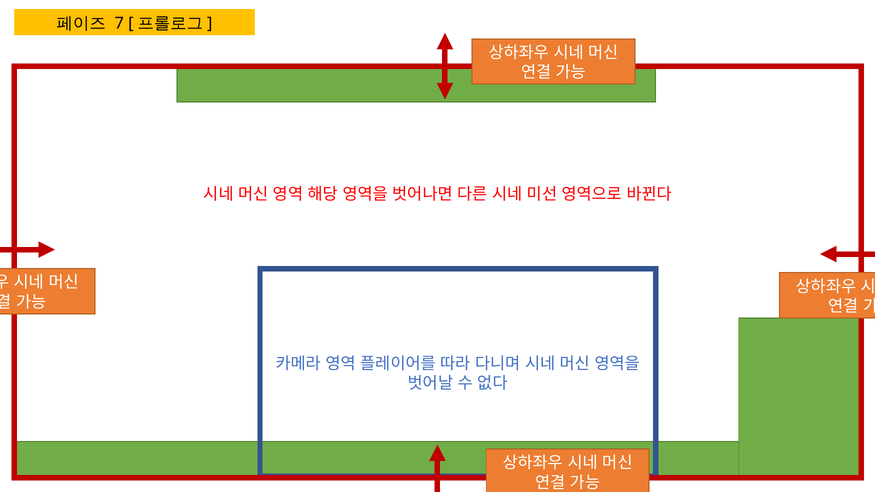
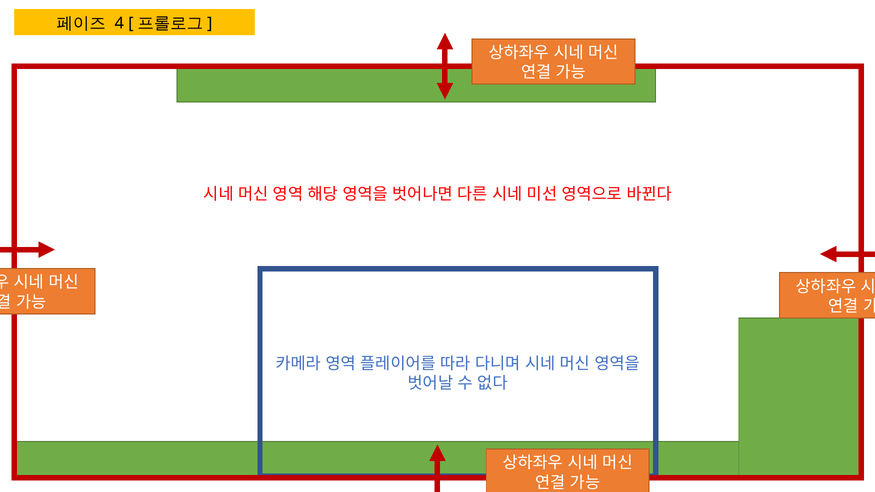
7: 7 -> 4
